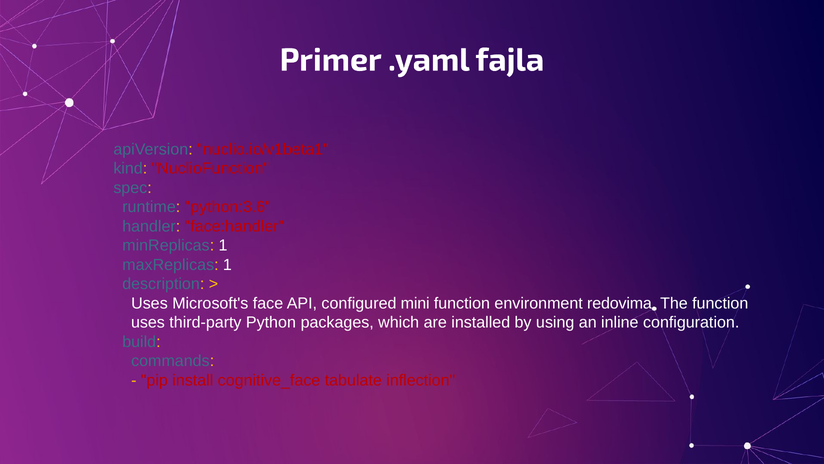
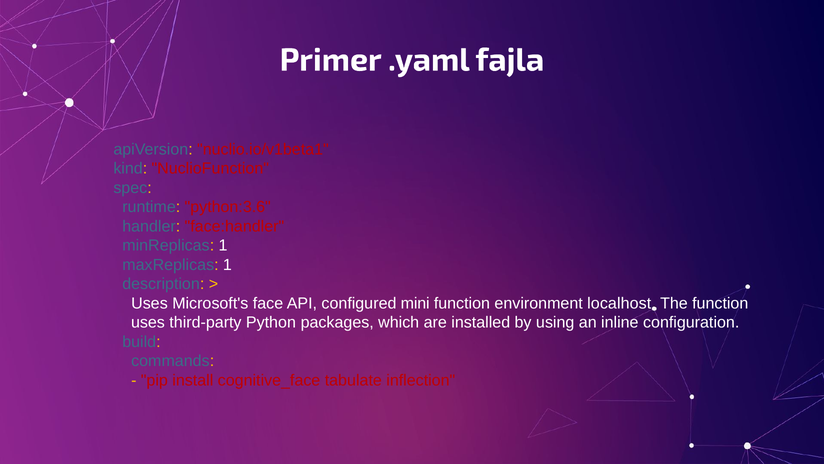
redovima: redovima -> localhost
